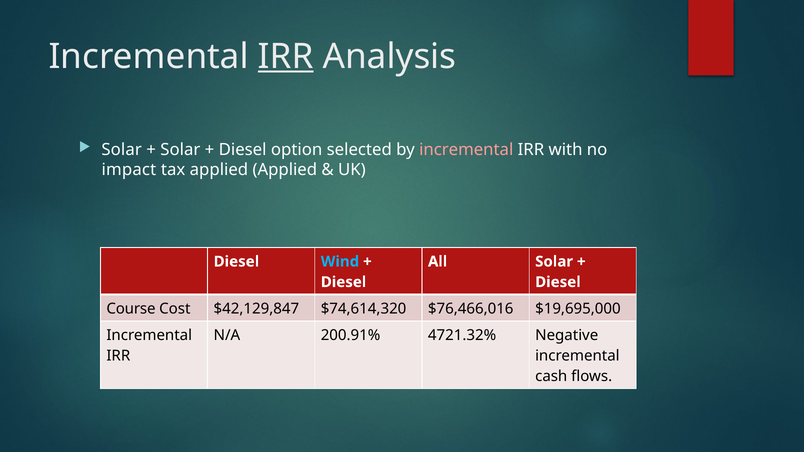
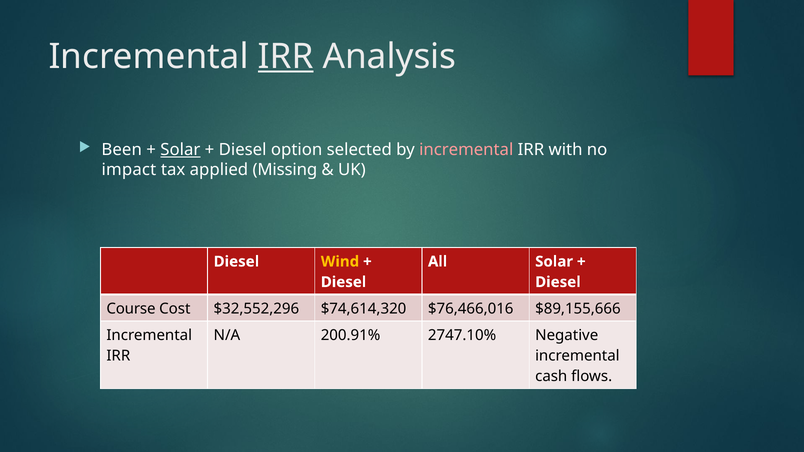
Solar at (122, 150): Solar -> Been
Solar at (180, 150) underline: none -> present
applied Applied: Applied -> Missing
Wind colour: light blue -> yellow
$42,129,847: $42,129,847 -> $32,552,296
$19,695,000: $19,695,000 -> $89,155,666
4721.32%: 4721.32% -> 2747.10%
